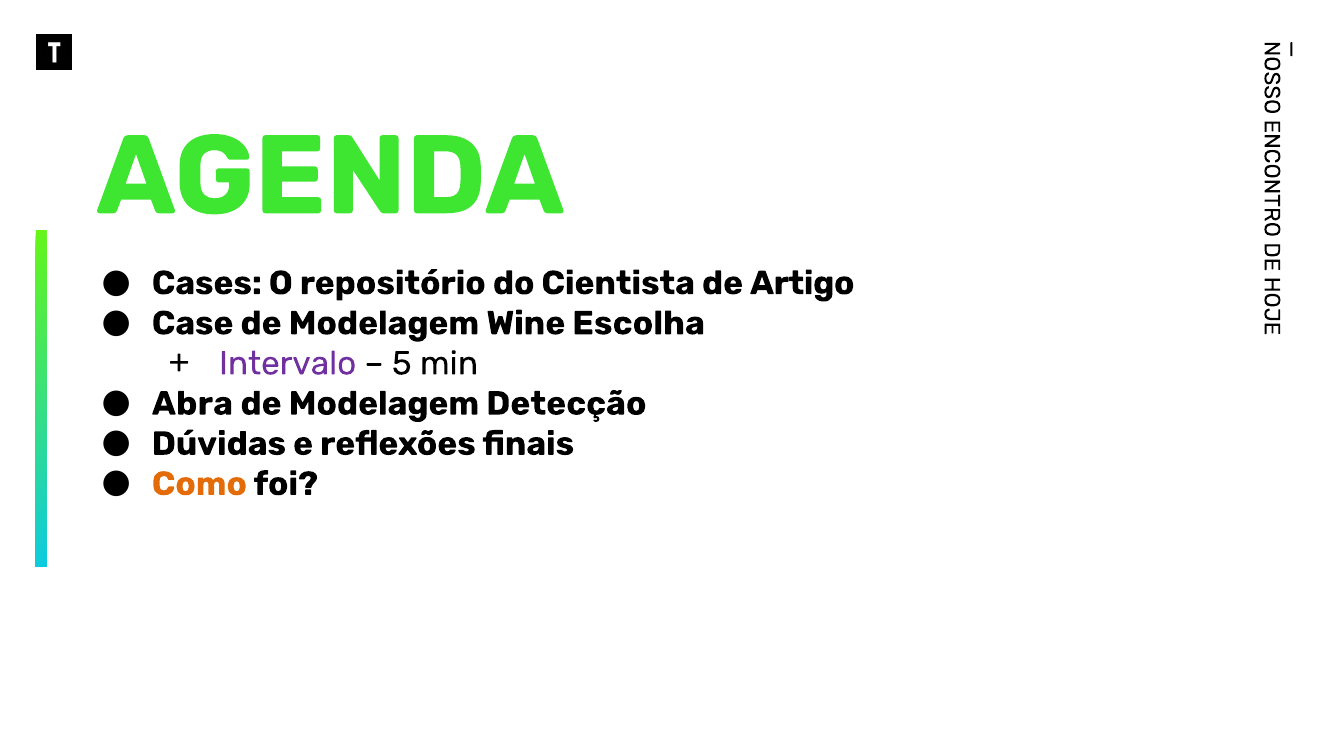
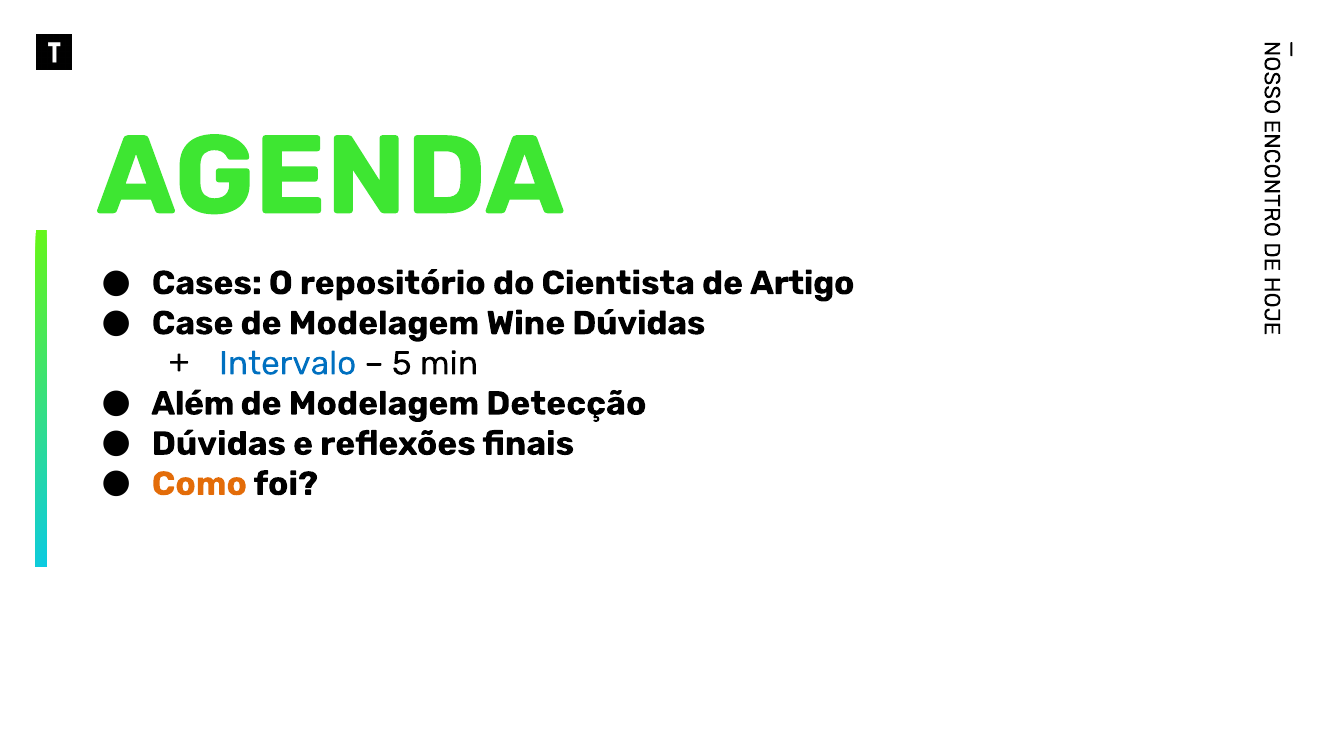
Wine Escolha: Escolha -> Dúvidas
Intervalo colour: purple -> blue
Abra: Abra -> Além
